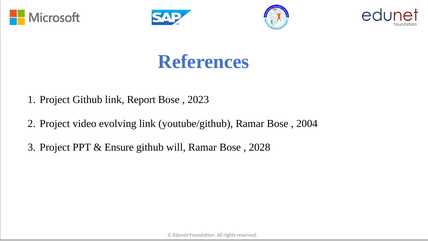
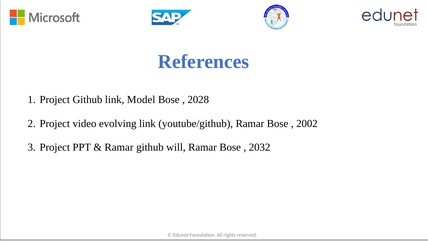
Report: Report -> Model
2023: 2023 -> 2028
2004: 2004 -> 2002
Ensure at (119, 147): Ensure -> Ramar
2028: 2028 -> 2032
